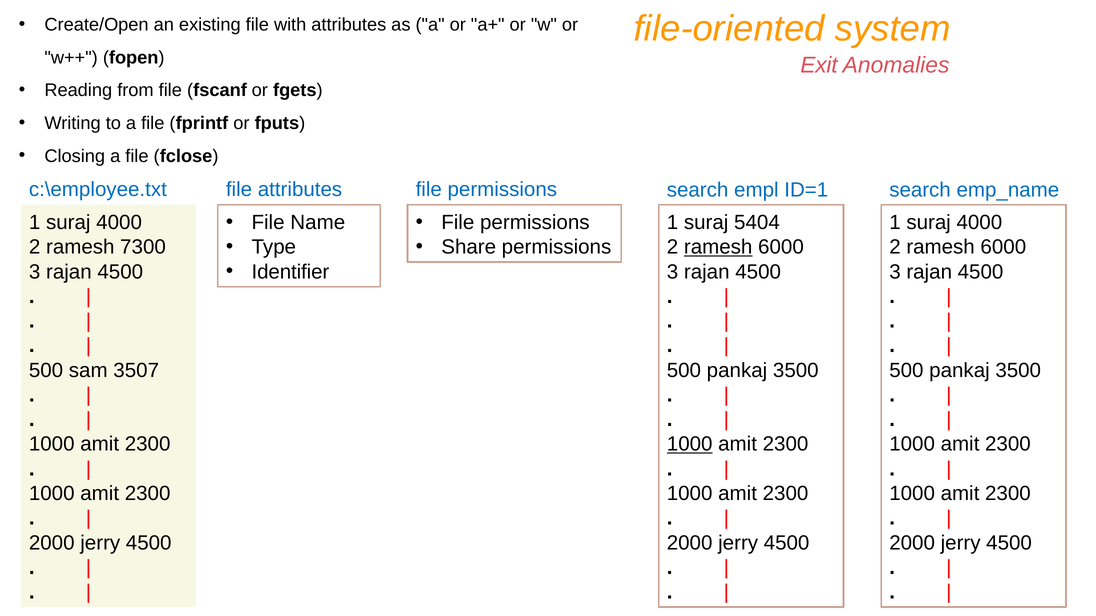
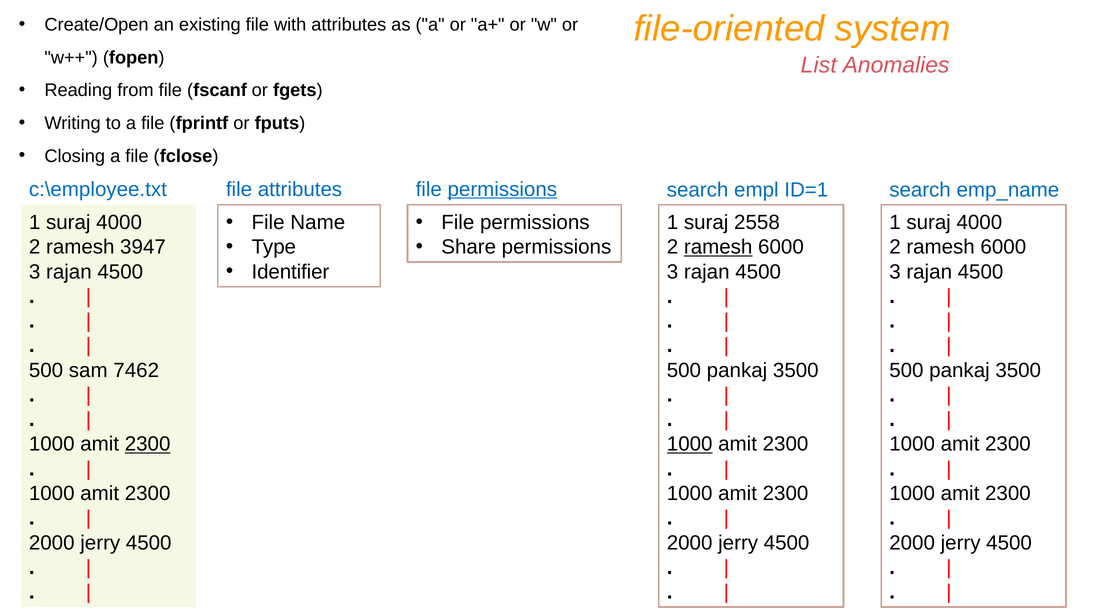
Exit: Exit -> List
permissions at (502, 189) underline: none -> present
5404: 5404 -> 2558
7300: 7300 -> 3947
3507: 3507 -> 7462
2300 at (148, 445) underline: none -> present
